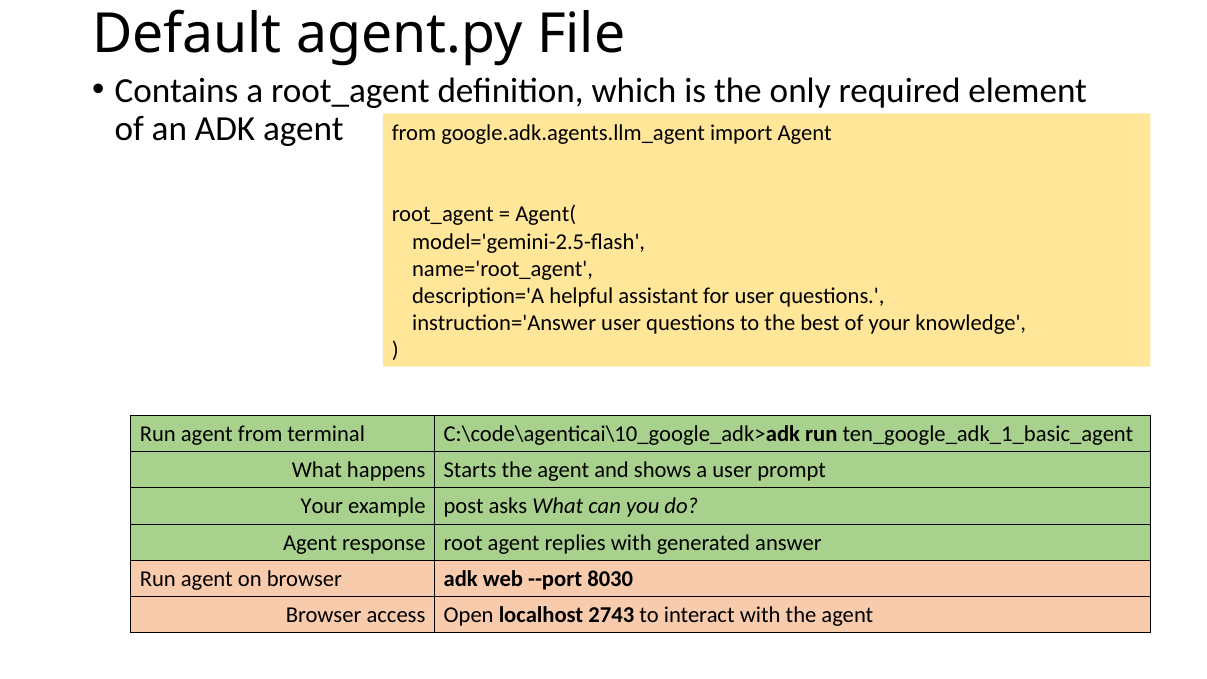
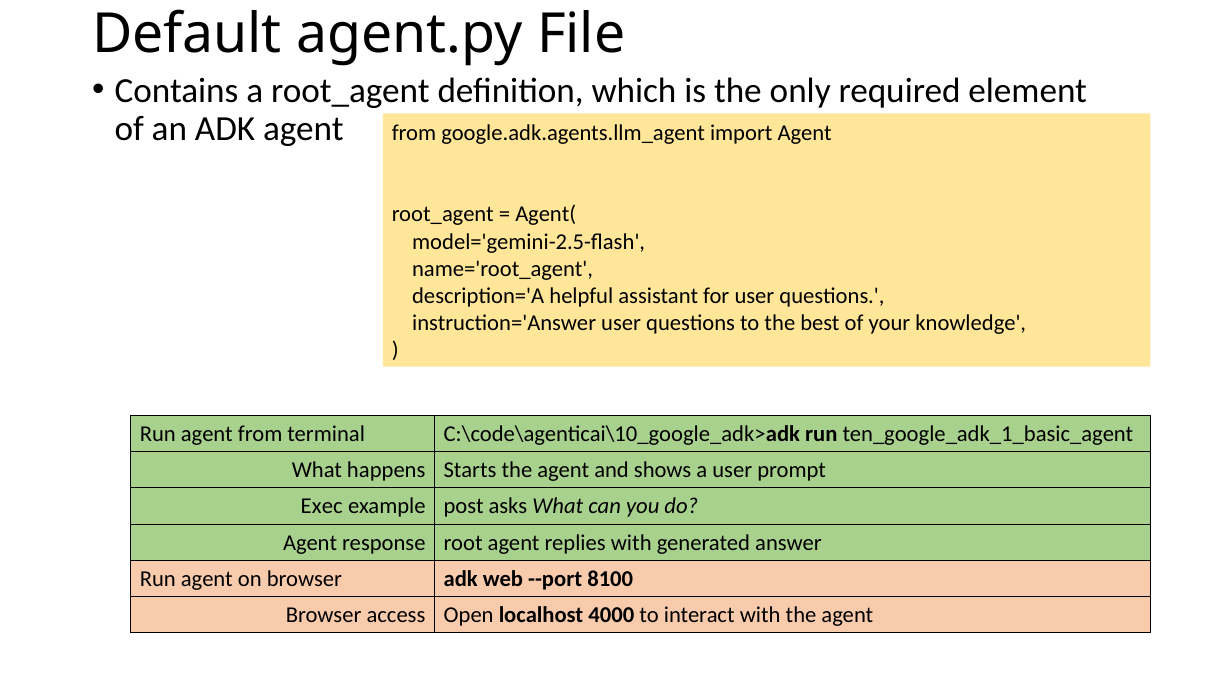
Your at (322, 506): Your -> Exec
8030: 8030 -> 8100
2743: 2743 -> 4000
